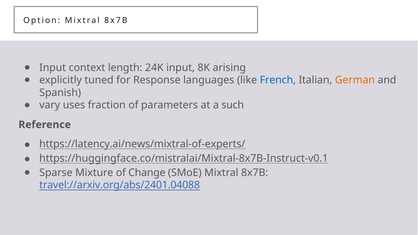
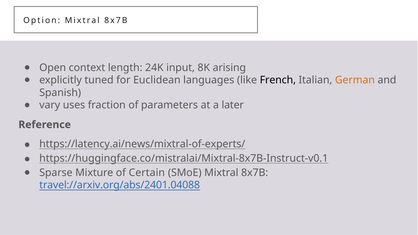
Input at (53, 68): Input -> Open
Response: Response -> Euclidean
French colour: blue -> black
such: such -> later
Change: Change -> Certain
